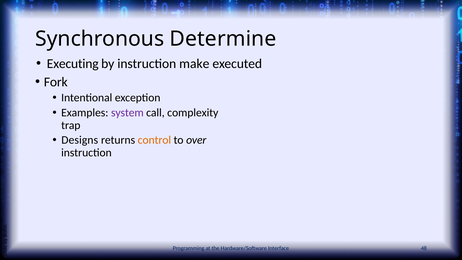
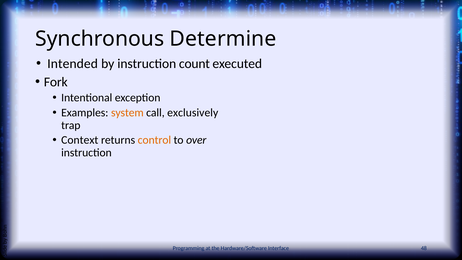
Executing: Executing -> Intended
make: make -> count
system colour: purple -> orange
complexity: complexity -> exclusively
Designs: Designs -> Context
